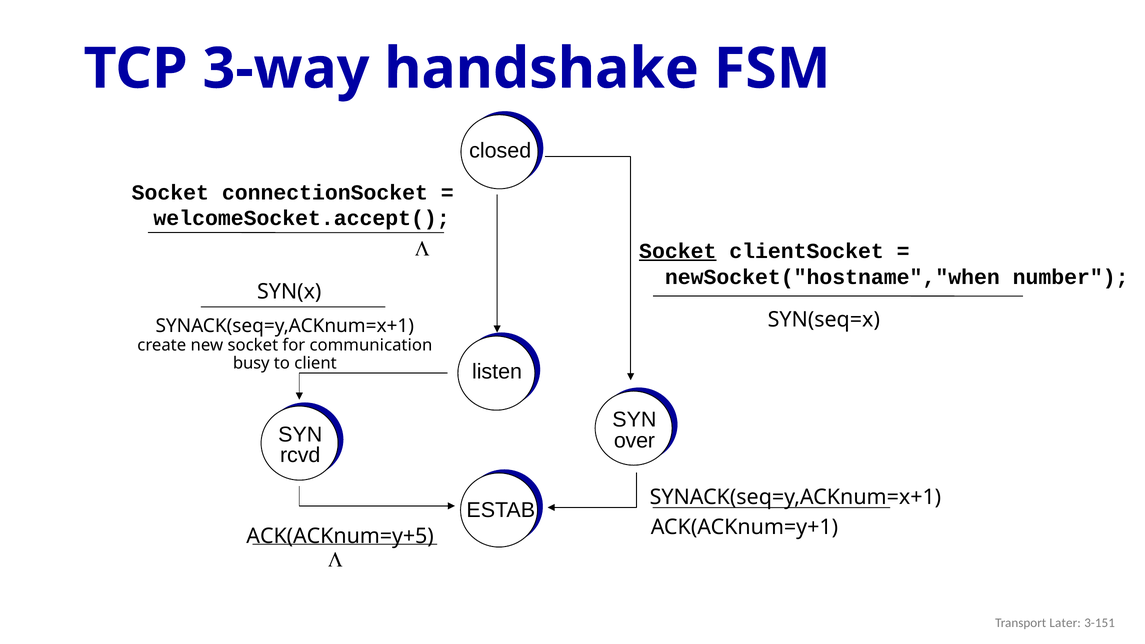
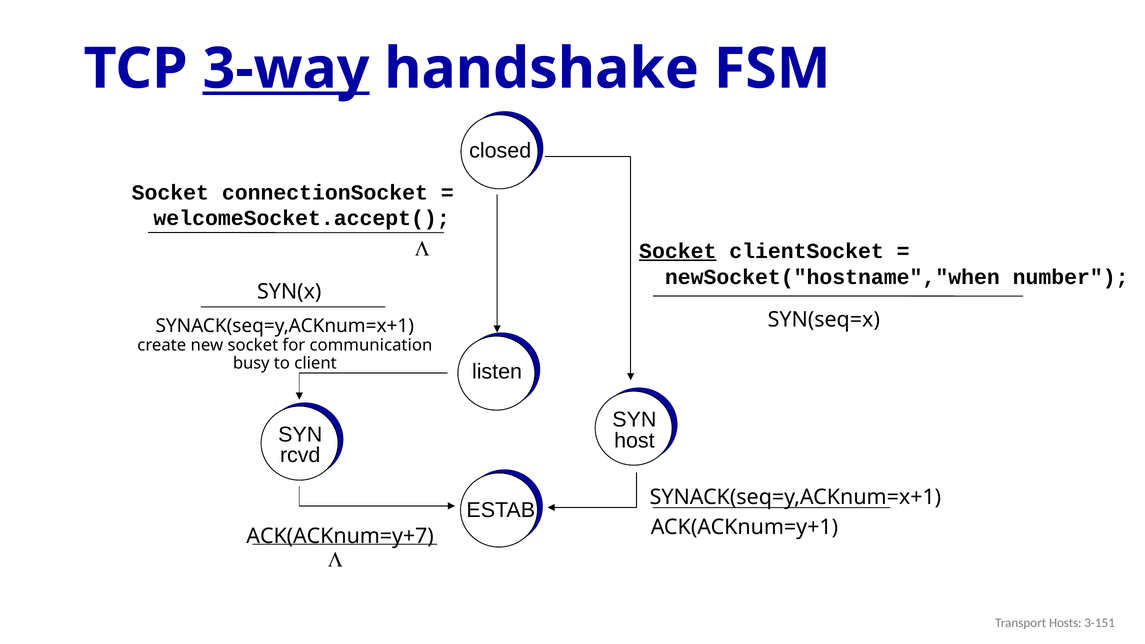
3-way underline: none -> present
over: over -> host
ACK(ACKnum=y+5: ACK(ACKnum=y+5 -> ACK(ACKnum=y+7
Later: Later -> Hosts
